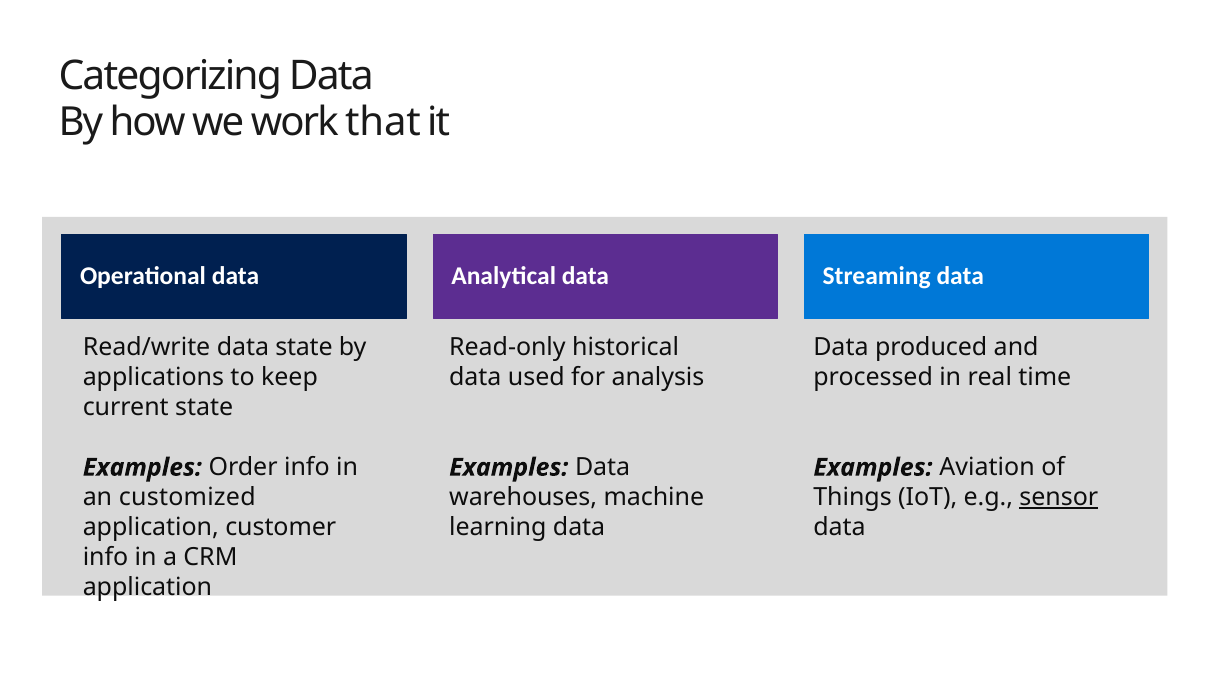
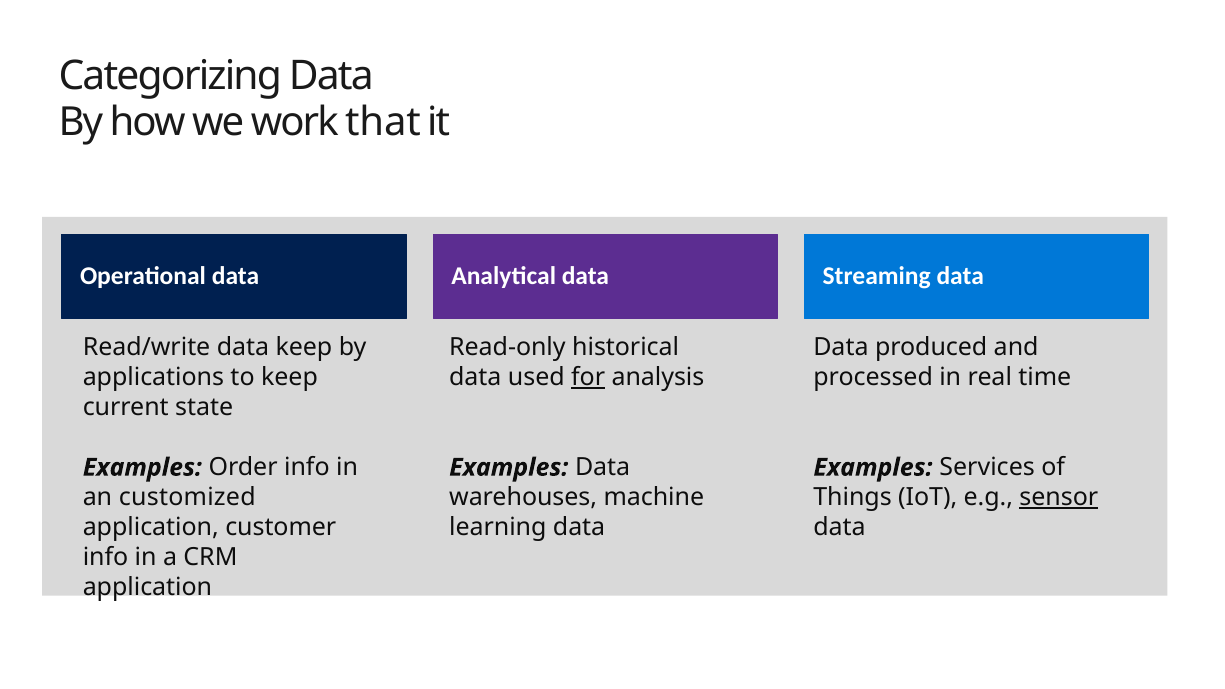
data state: state -> keep
for underline: none -> present
Aviation: Aviation -> Services
